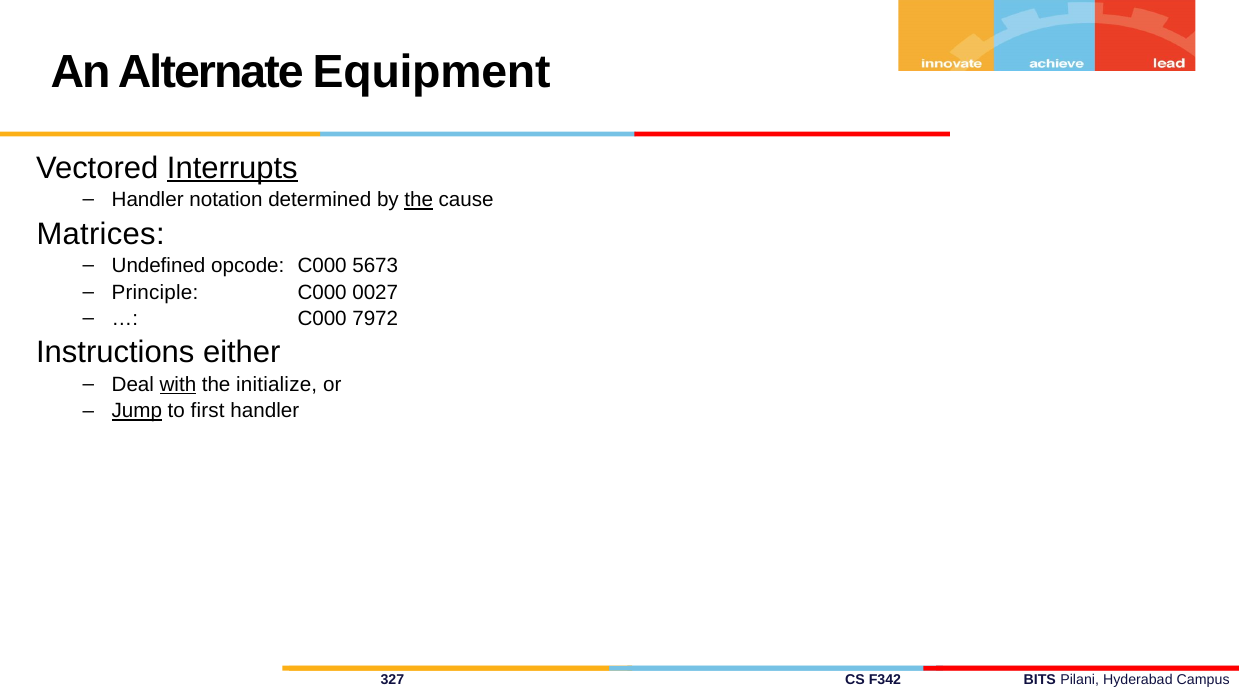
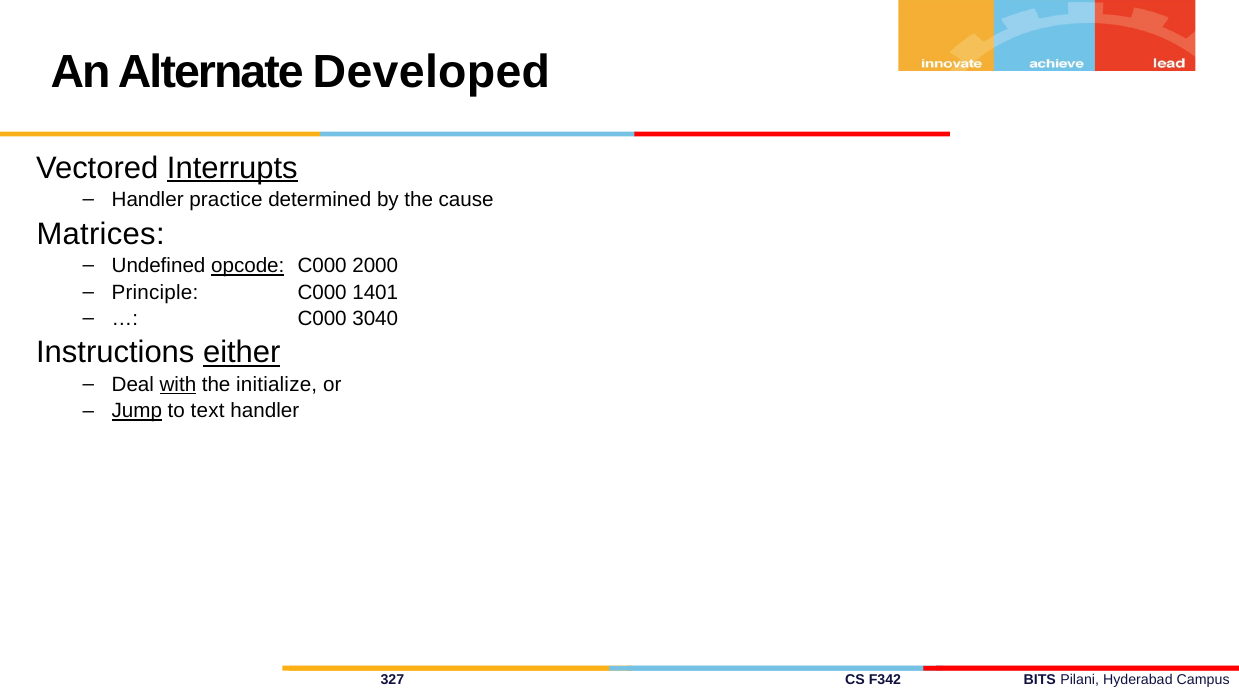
Equipment: Equipment -> Developed
notation: notation -> practice
the at (419, 200) underline: present -> none
opcode underline: none -> present
5673: 5673 -> 2000
0027: 0027 -> 1401
7972: 7972 -> 3040
either underline: none -> present
first: first -> text
